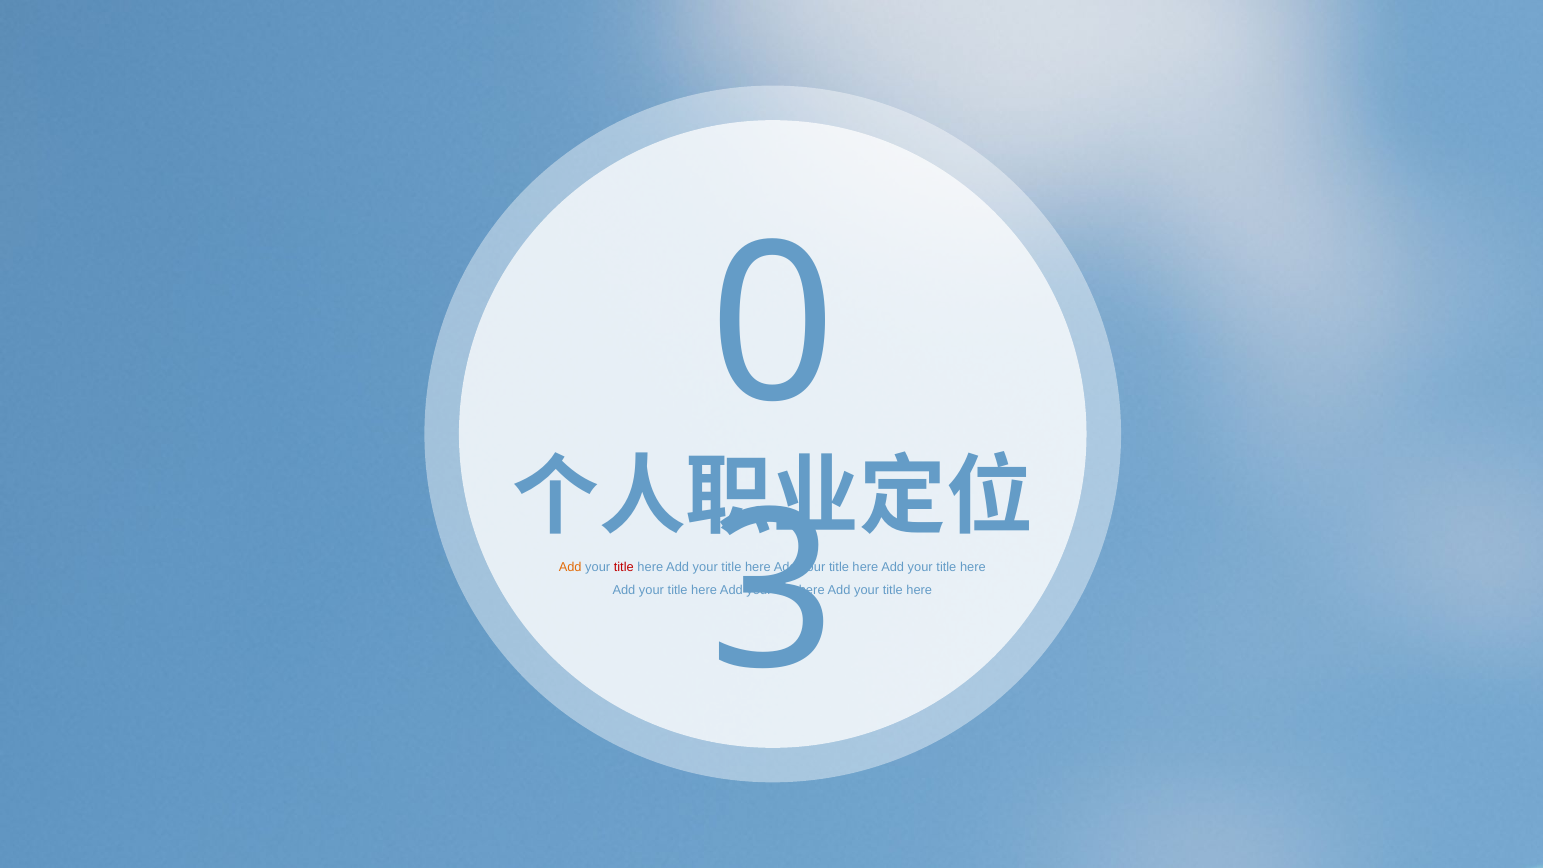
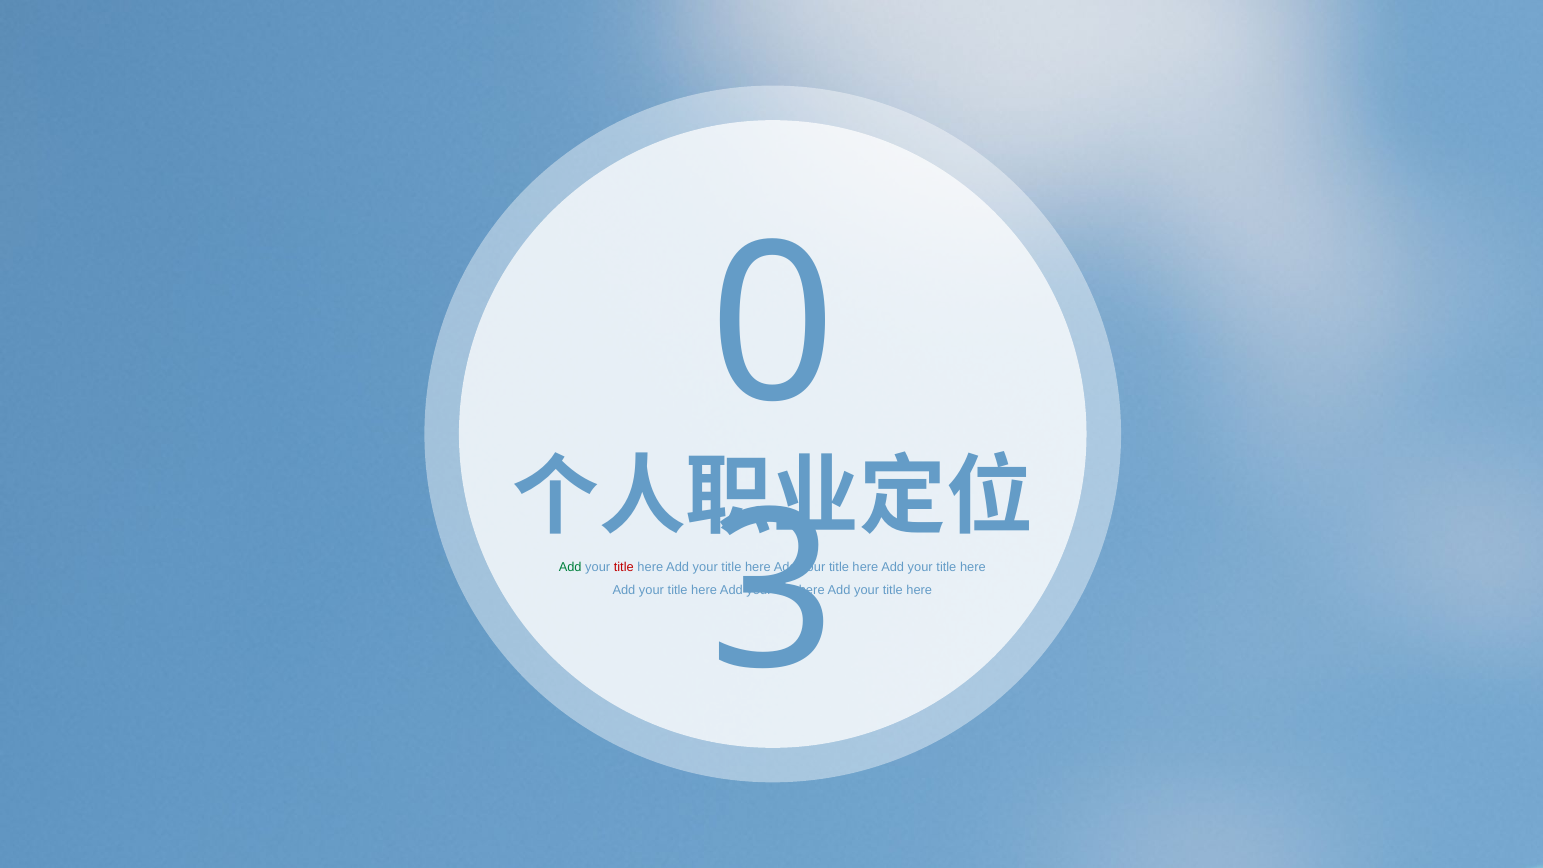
Add at (570, 568) colour: orange -> green
